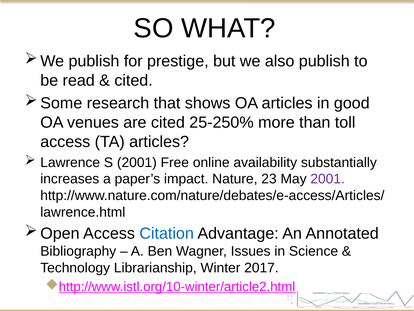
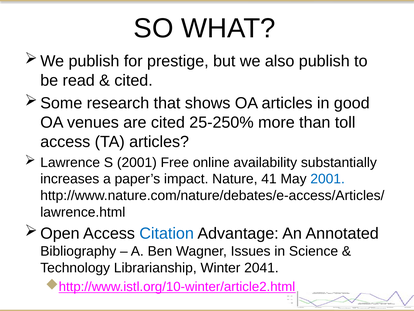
23: 23 -> 41
2001 at (328, 179) colour: purple -> blue
2017: 2017 -> 2041
